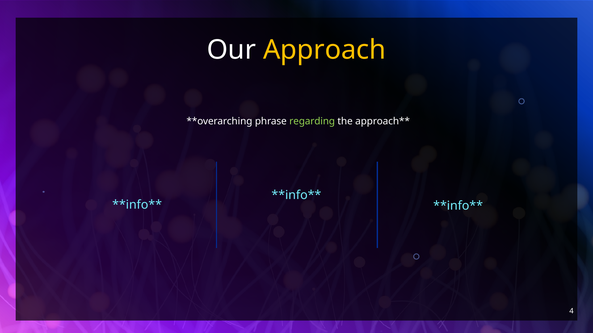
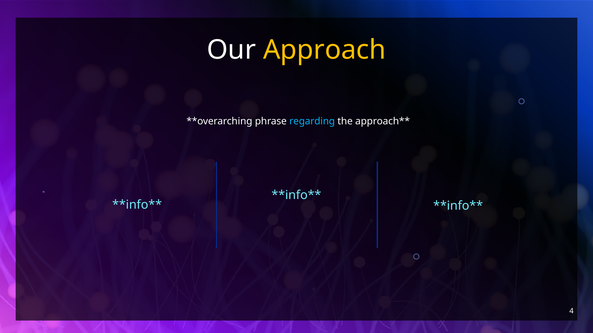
regarding colour: light green -> light blue
